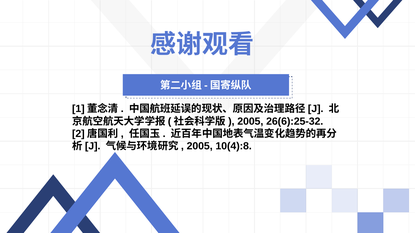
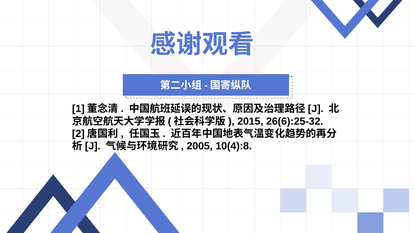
2005 at (250, 122): 2005 -> 2015
